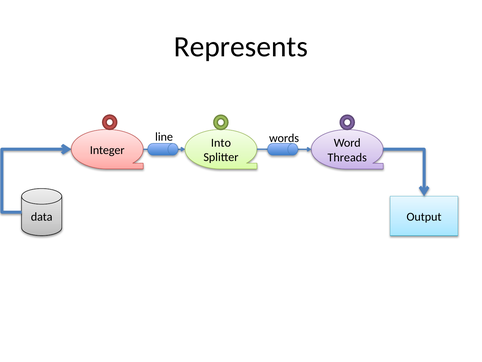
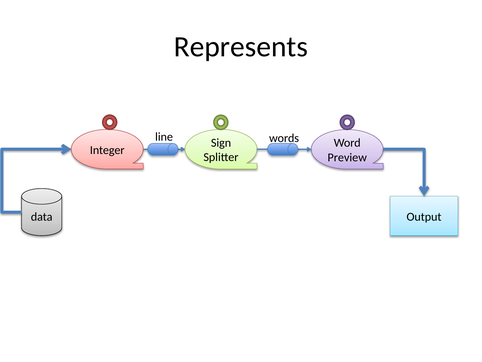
Into: Into -> Sign
Threads: Threads -> Preview
